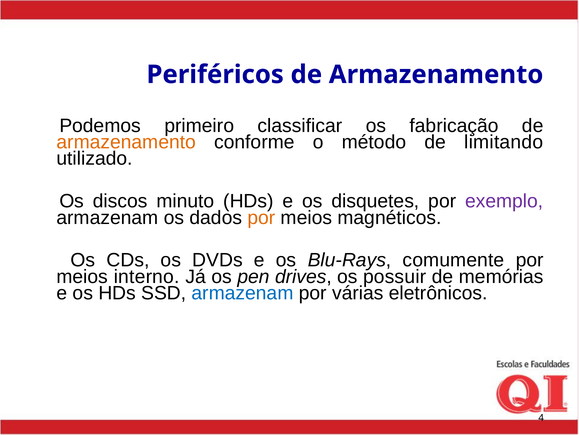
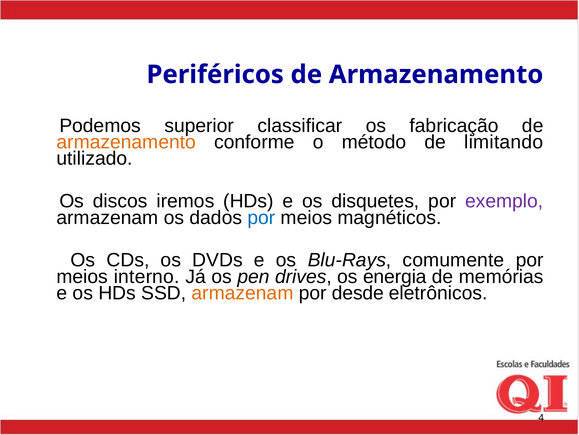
primeiro: primeiro -> superior
minuto: minuto -> iremos
por at (261, 217) colour: orange -> blue
possuir: possuir -> energia
armazenam at (243, 293) colour: blue -> orange
várias: várias -> desde
